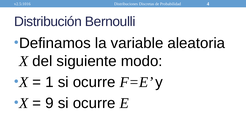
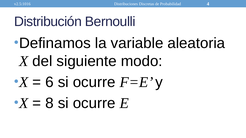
1: 1 -> 6
9: 9 -> 8
